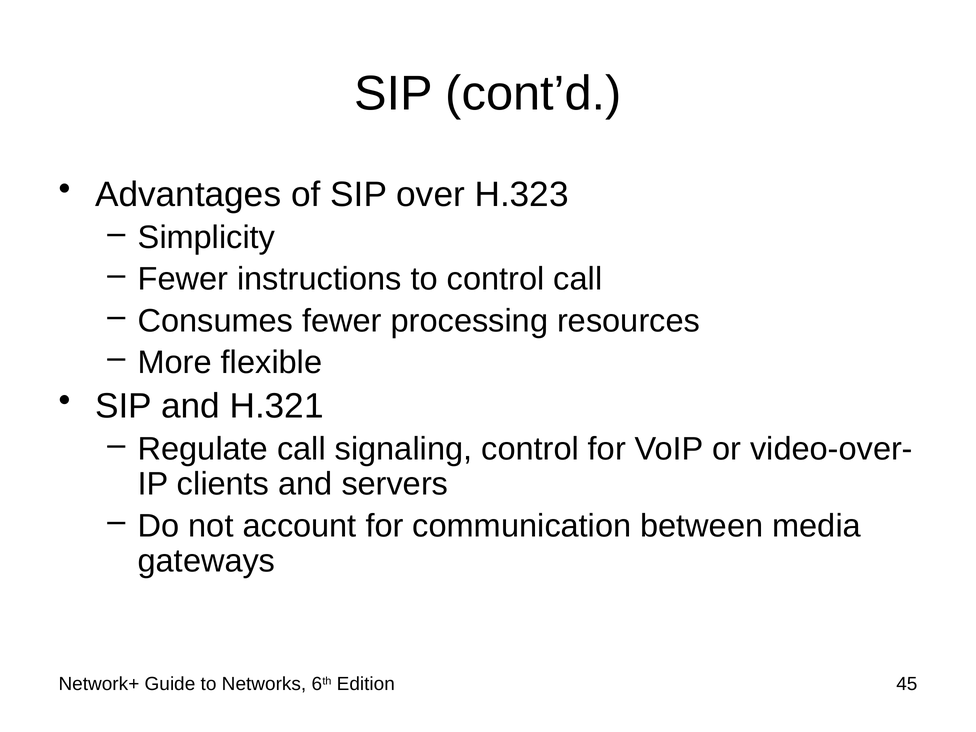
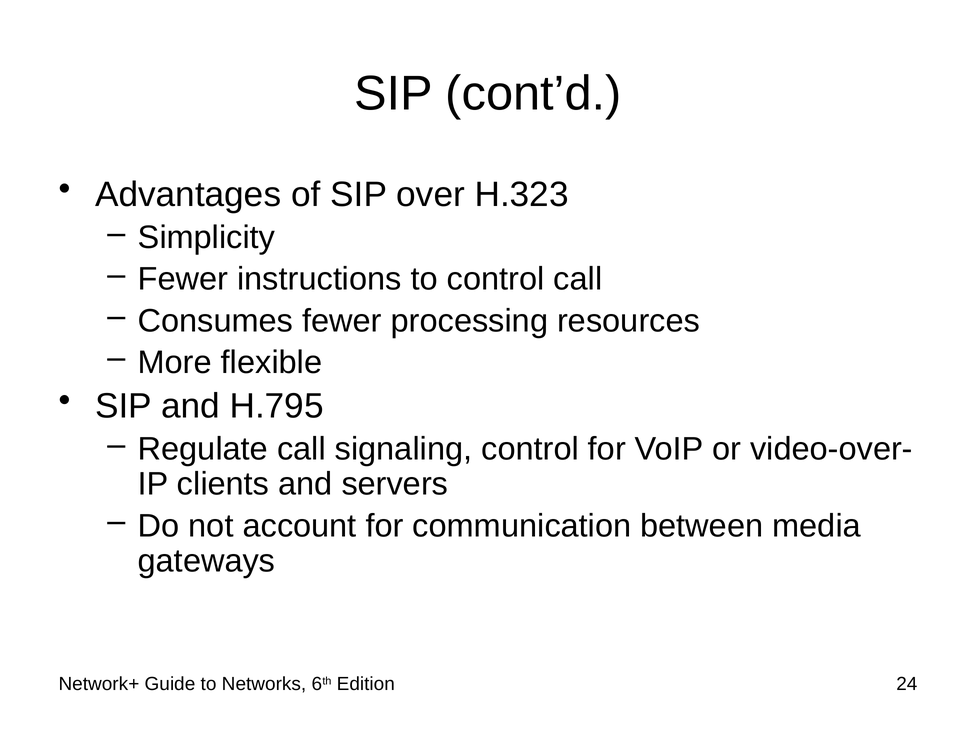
H.321: H.321 -> H.795
45: 45 -> 24
